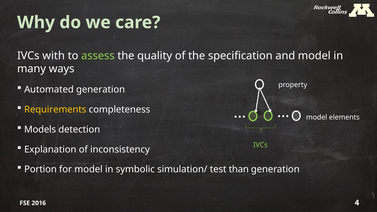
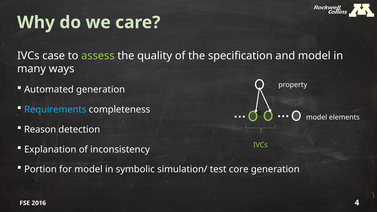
with: with -> case
Requirements colour: yellow -> light blue
Models: Models -> Reason
than: than -> core
